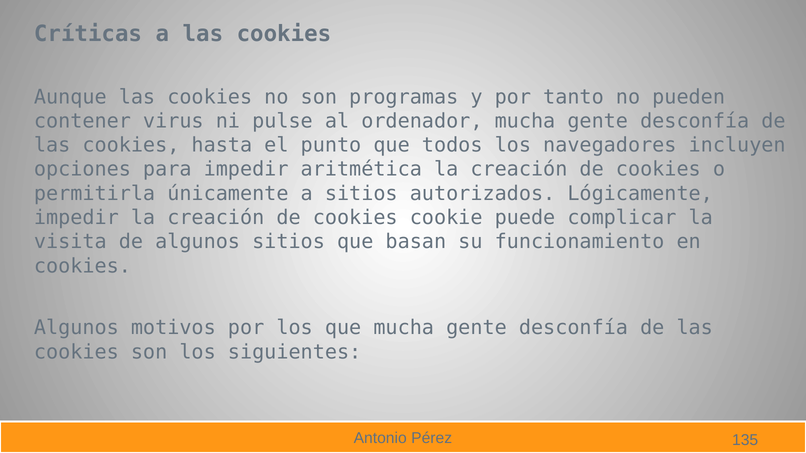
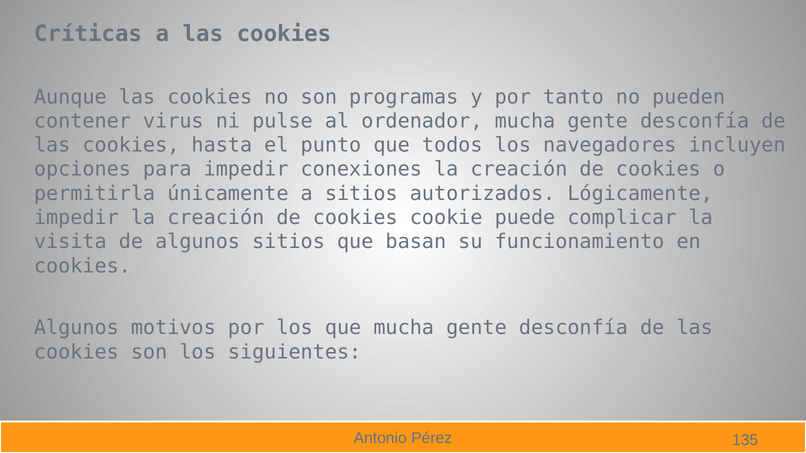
aritmética: aritmética -> conexiones
